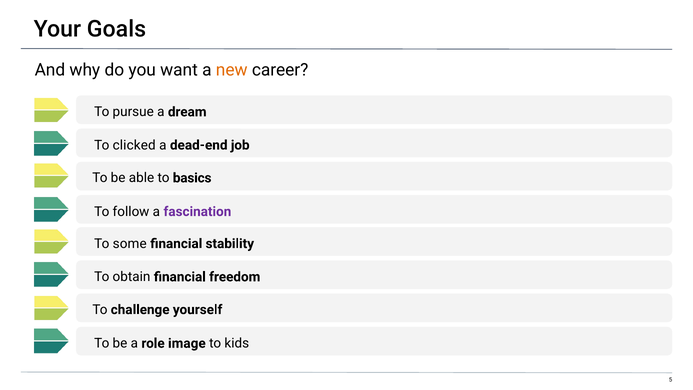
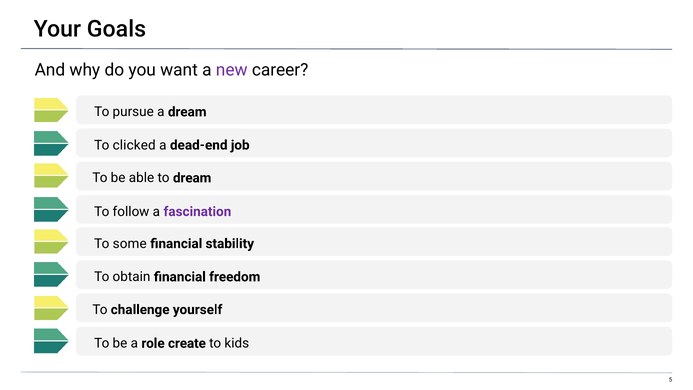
new colour: orange -> purple
to basics: basics -> dream
image: image -> create
